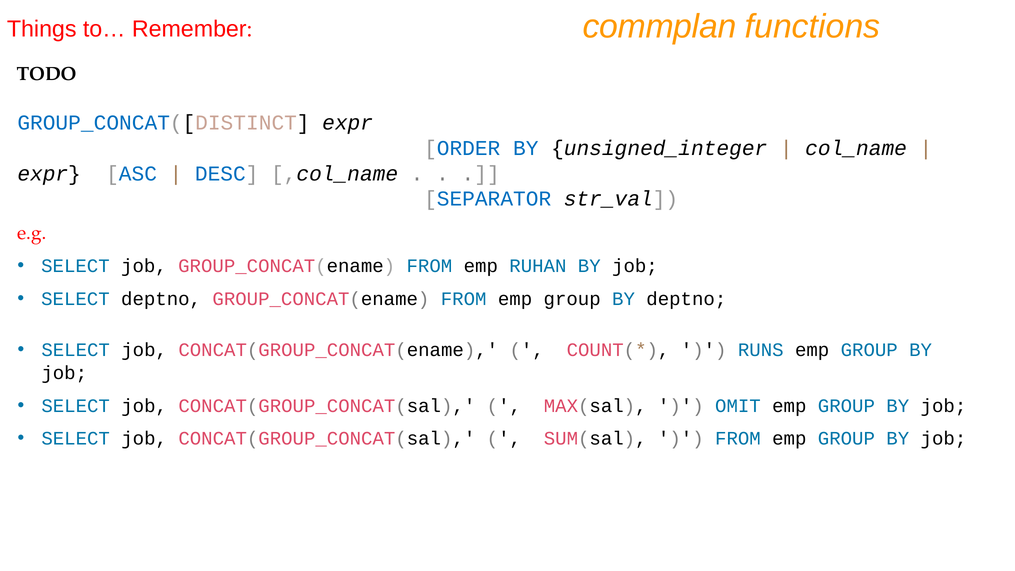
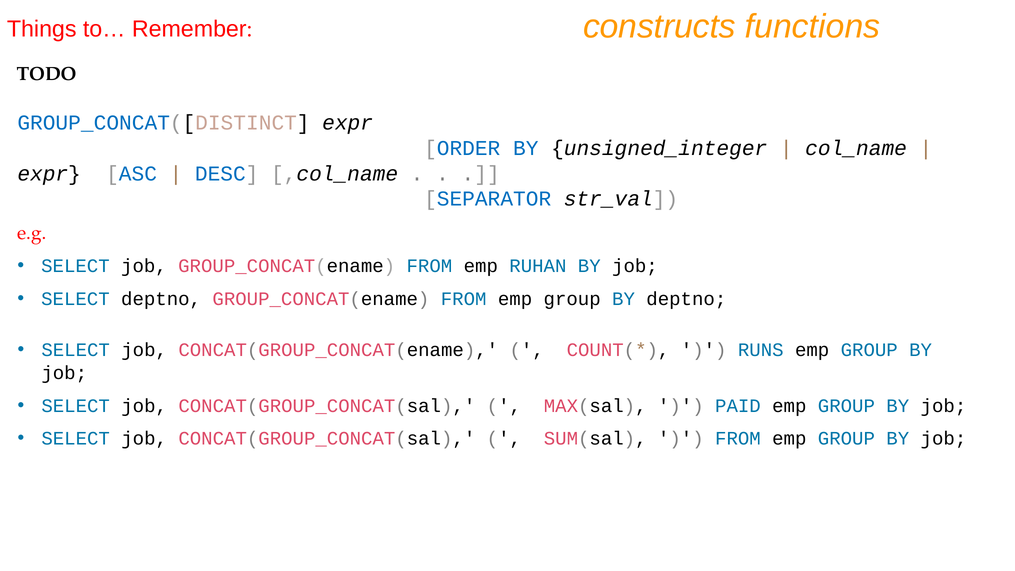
commplan: commplan -> constructs
OMIT: OMIT -> PAID
